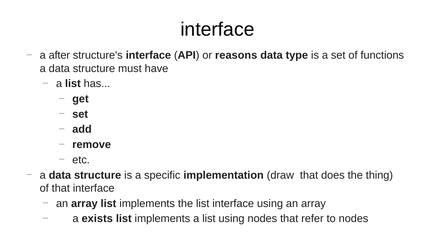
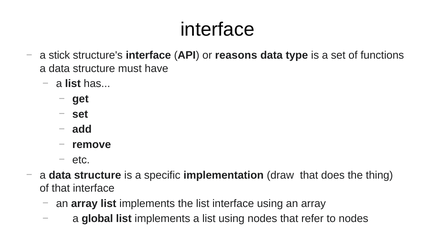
after: after -> stick
exists: exists -> global
